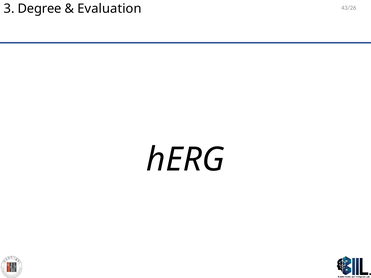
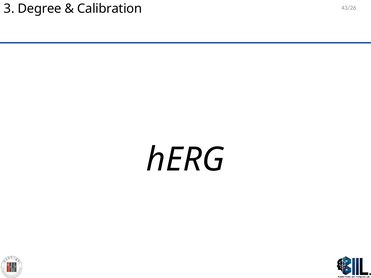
Evaluation: Evaluation -> Calibration
